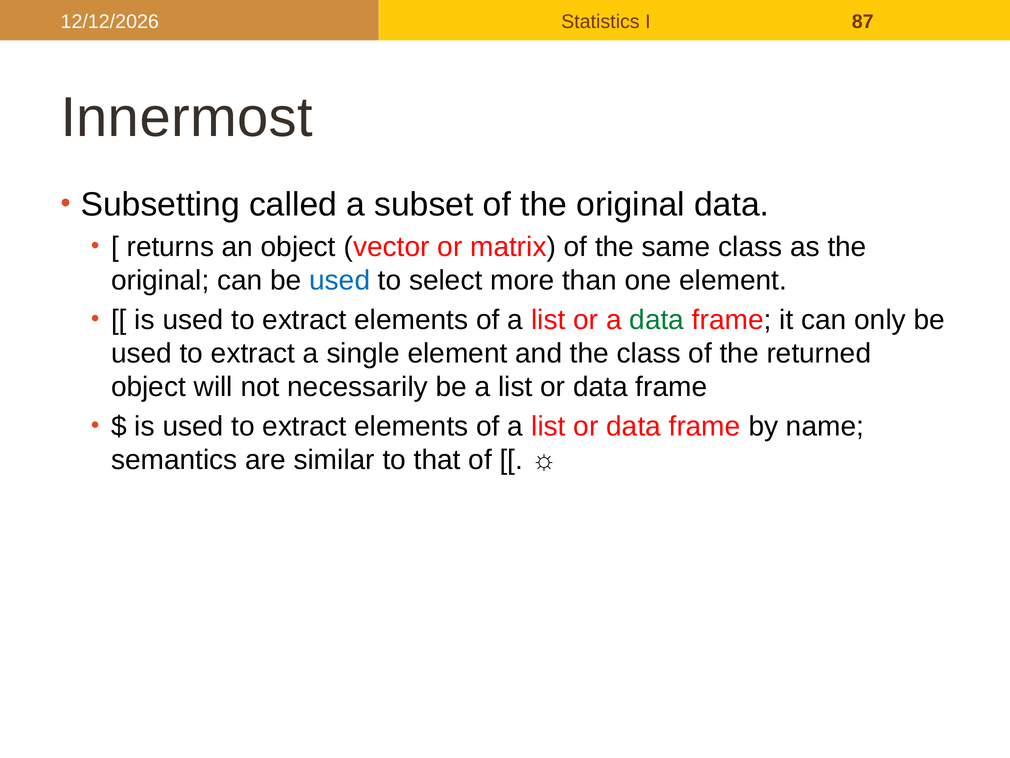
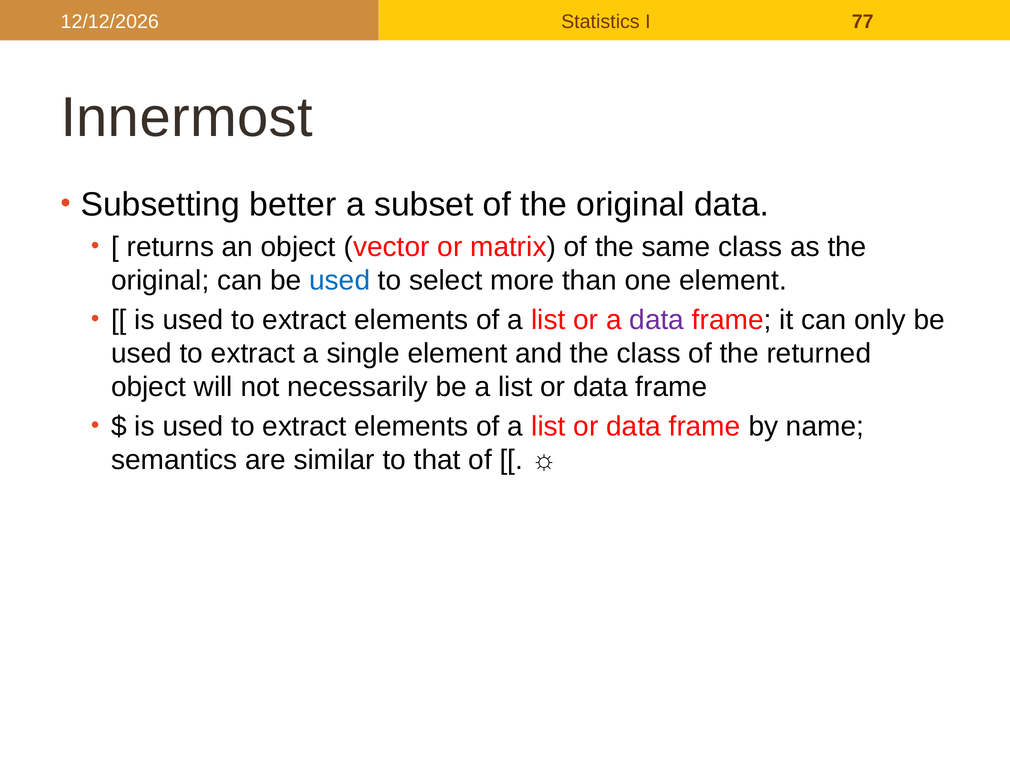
87: 87 -> 77
called: called -> better
data at (657, 320) colour: green -> purple
